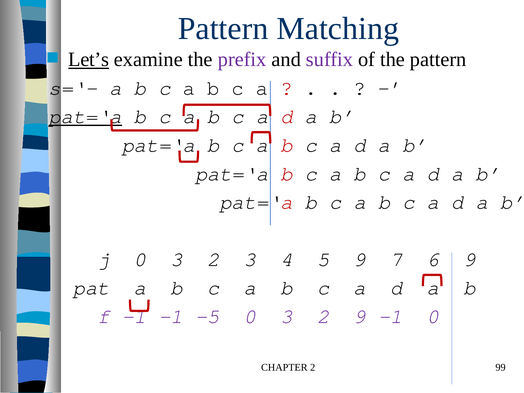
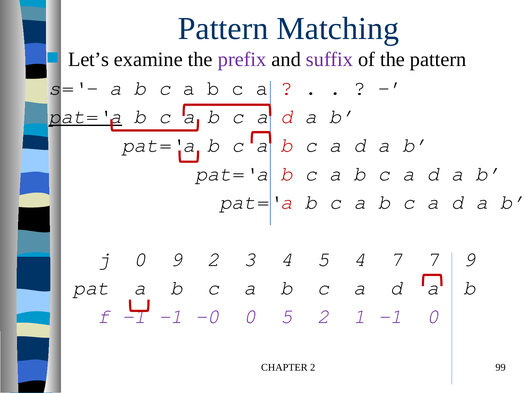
Let’s underline: present -> none
j 0 3: 3 -> 9
5 9: 9 -> 4
7 6: 6 -> 7
-5: -5 -> -0
3 at (286, 316): 3 -> 5
2 9: 9 -> 1
